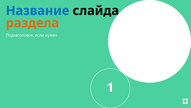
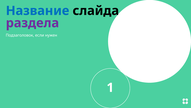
раздела colour: orange -> purple
